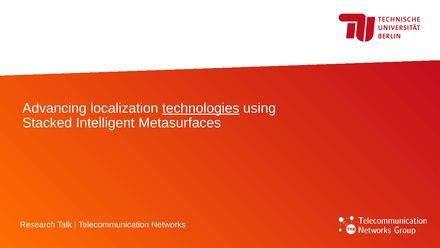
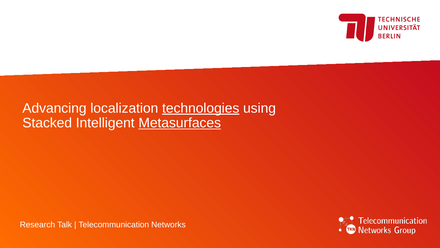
Metasurfaces underline: none -> present
